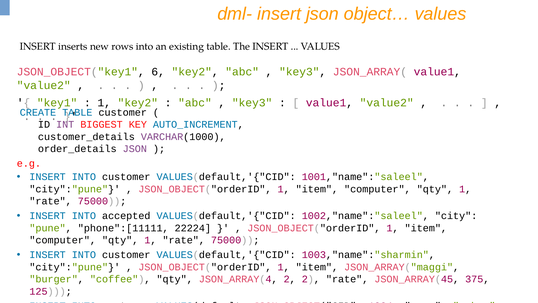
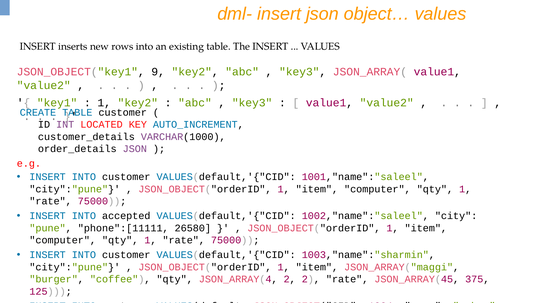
6: 6 -> 9
BIGGEST: BIGGEST -> LOCATED
22224: 22224 -> 26580
